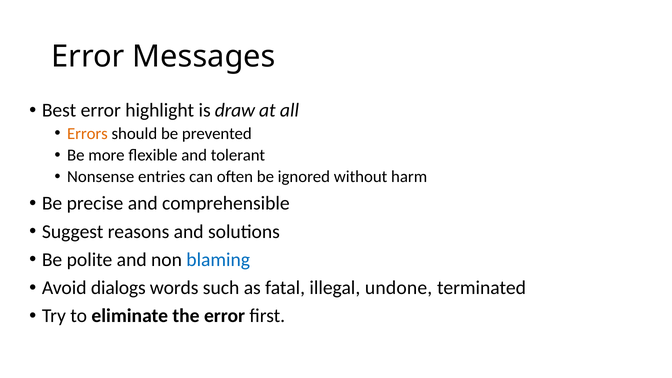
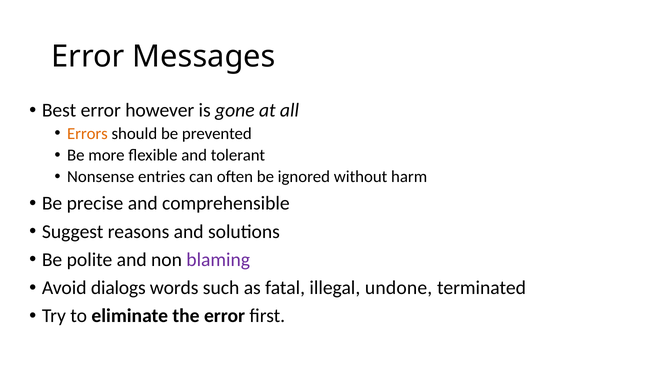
highlight: highlight -> however
draw: draw -> gone
blaming colour: blue -> purple
